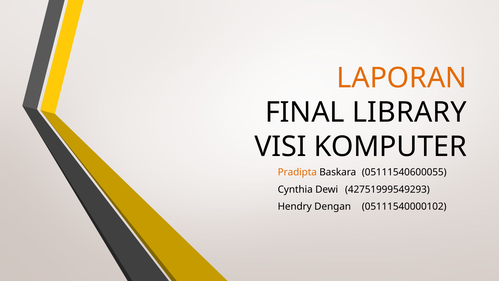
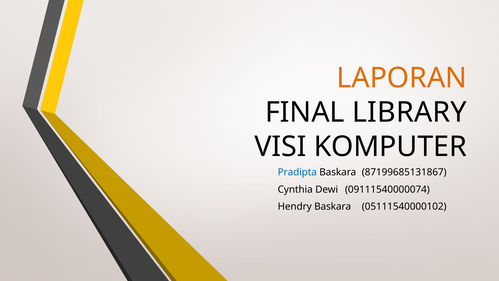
Pradipta colour: orange -> blue
05111540600055: 05111540600055 -> 87199685131867
42751999549293: 42751999549293 -> 09111540000074
Hendry Dengan: Dengan -> Baskara
